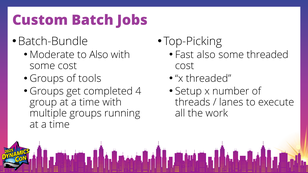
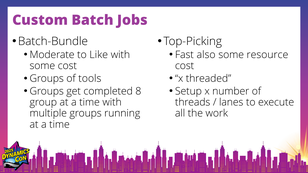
some threaded: threaded -> resource
to Also: Also -> Like
4: 4 -> 8
